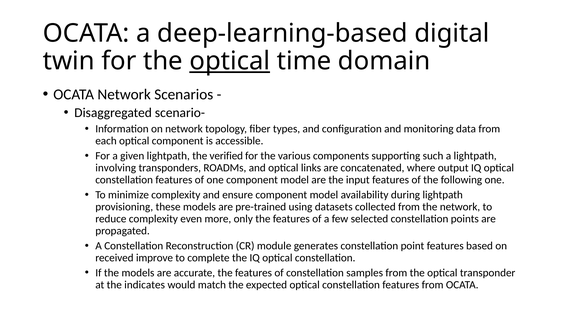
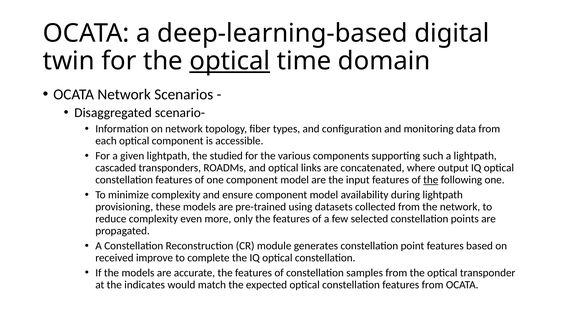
verified: verified -> studied
involving: involving -> cascaded
the at (431, 180) underline: none -> present
